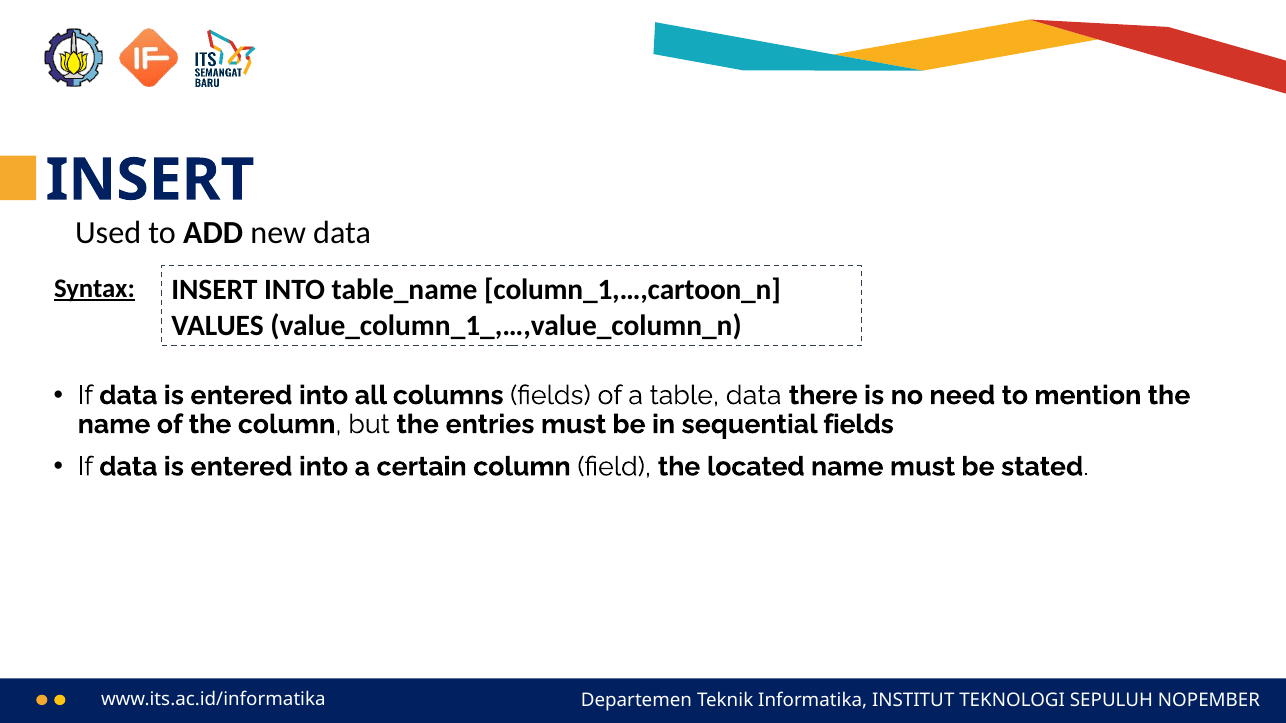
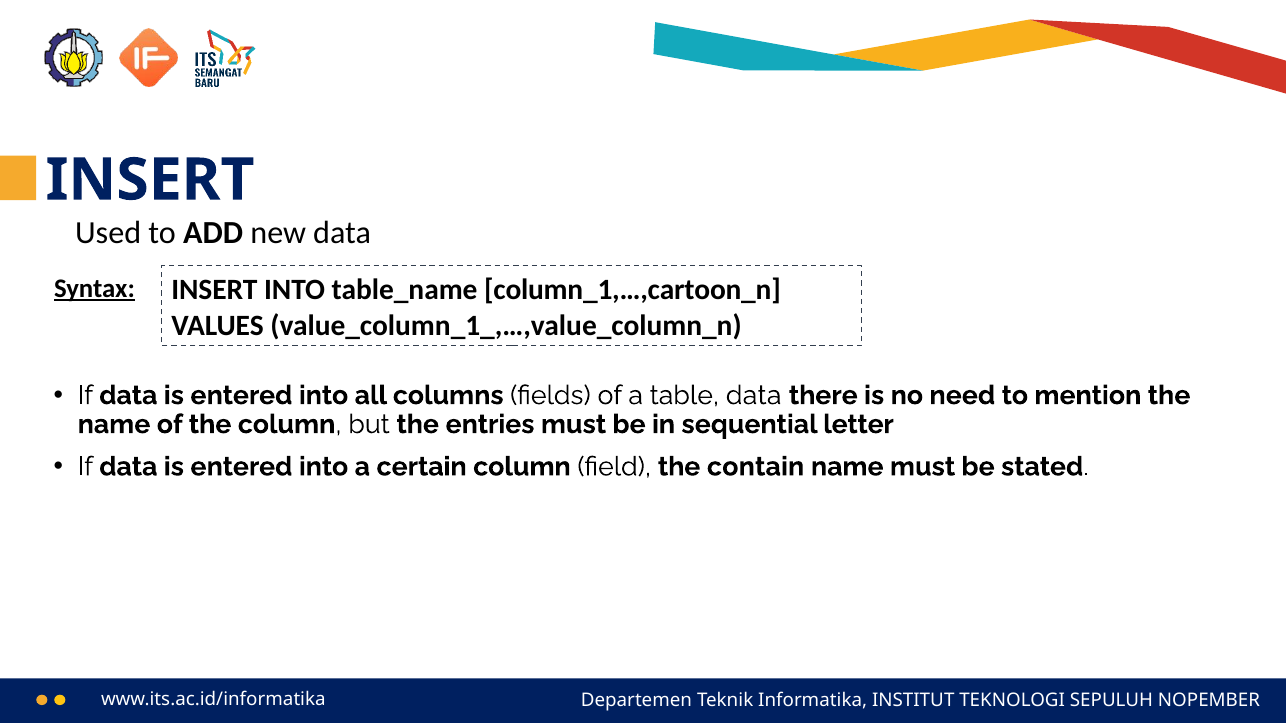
sequential fields: fields -> letter
located: located -> contain
